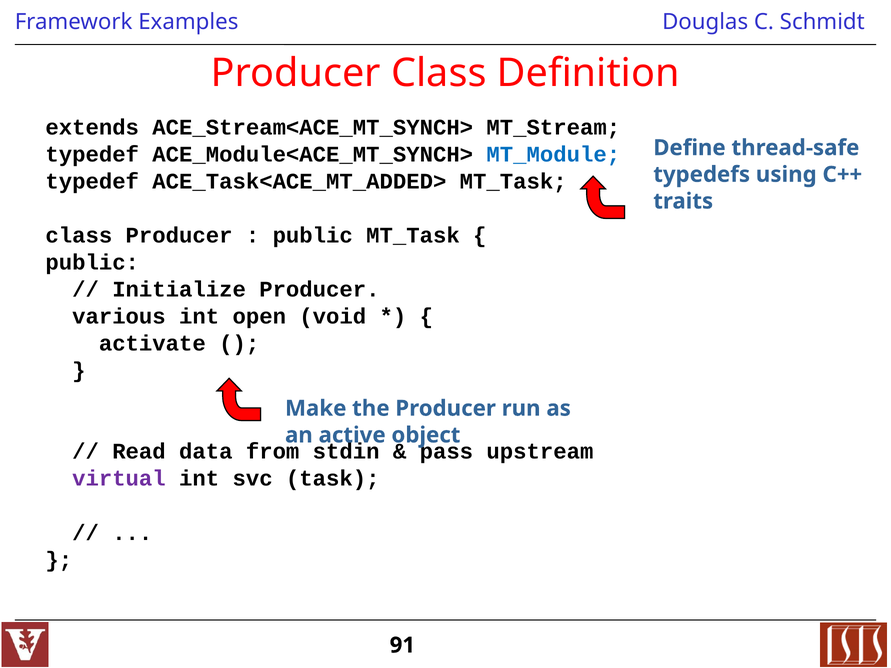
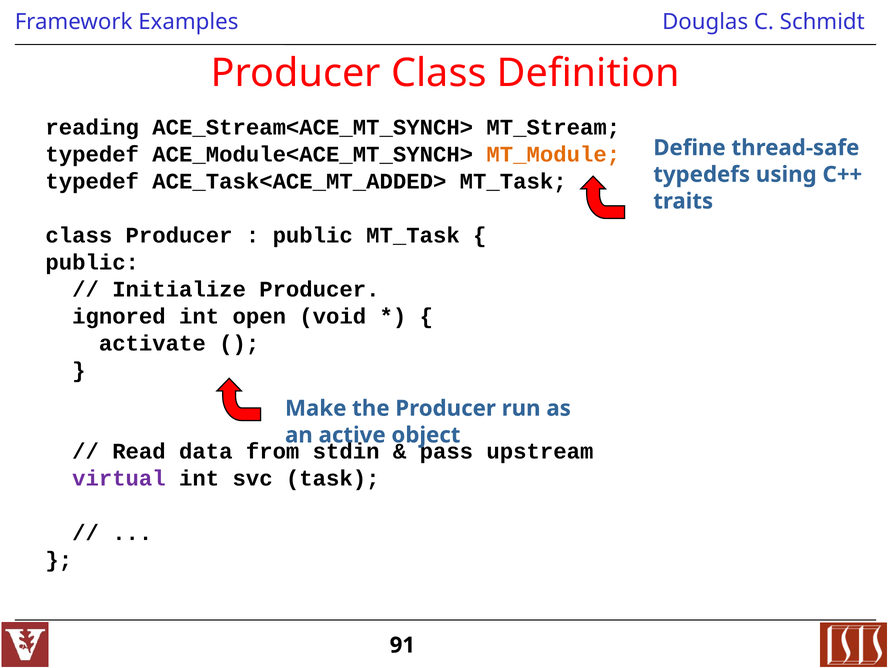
extends: extends -> reading
MT_Module colour: blue -> orange
various: various -> ignored
